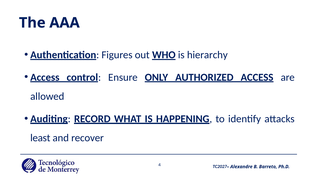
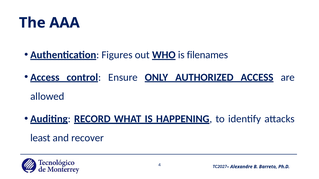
hierarchy: hierarchy -> filenames
